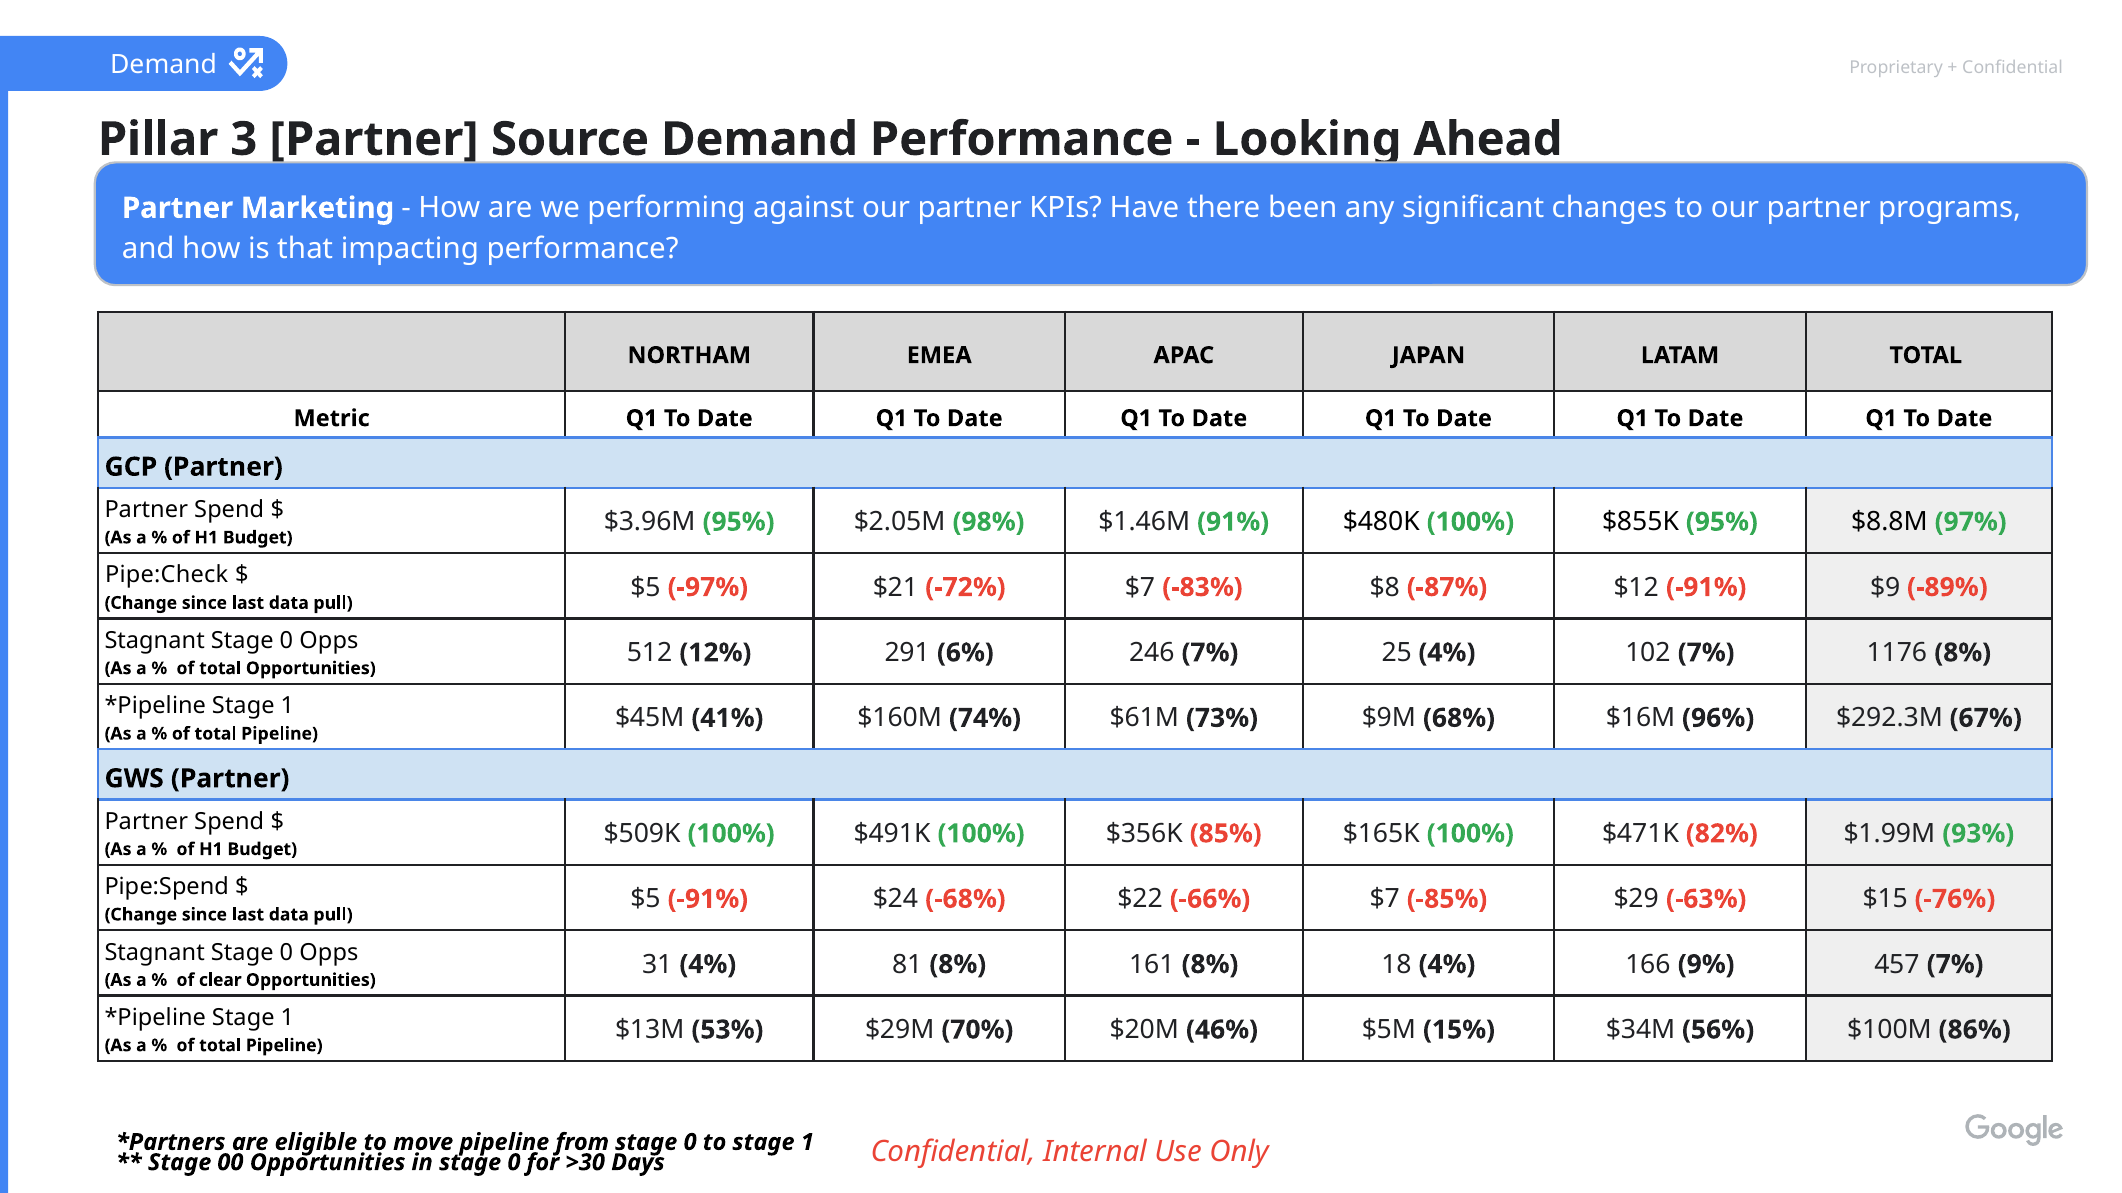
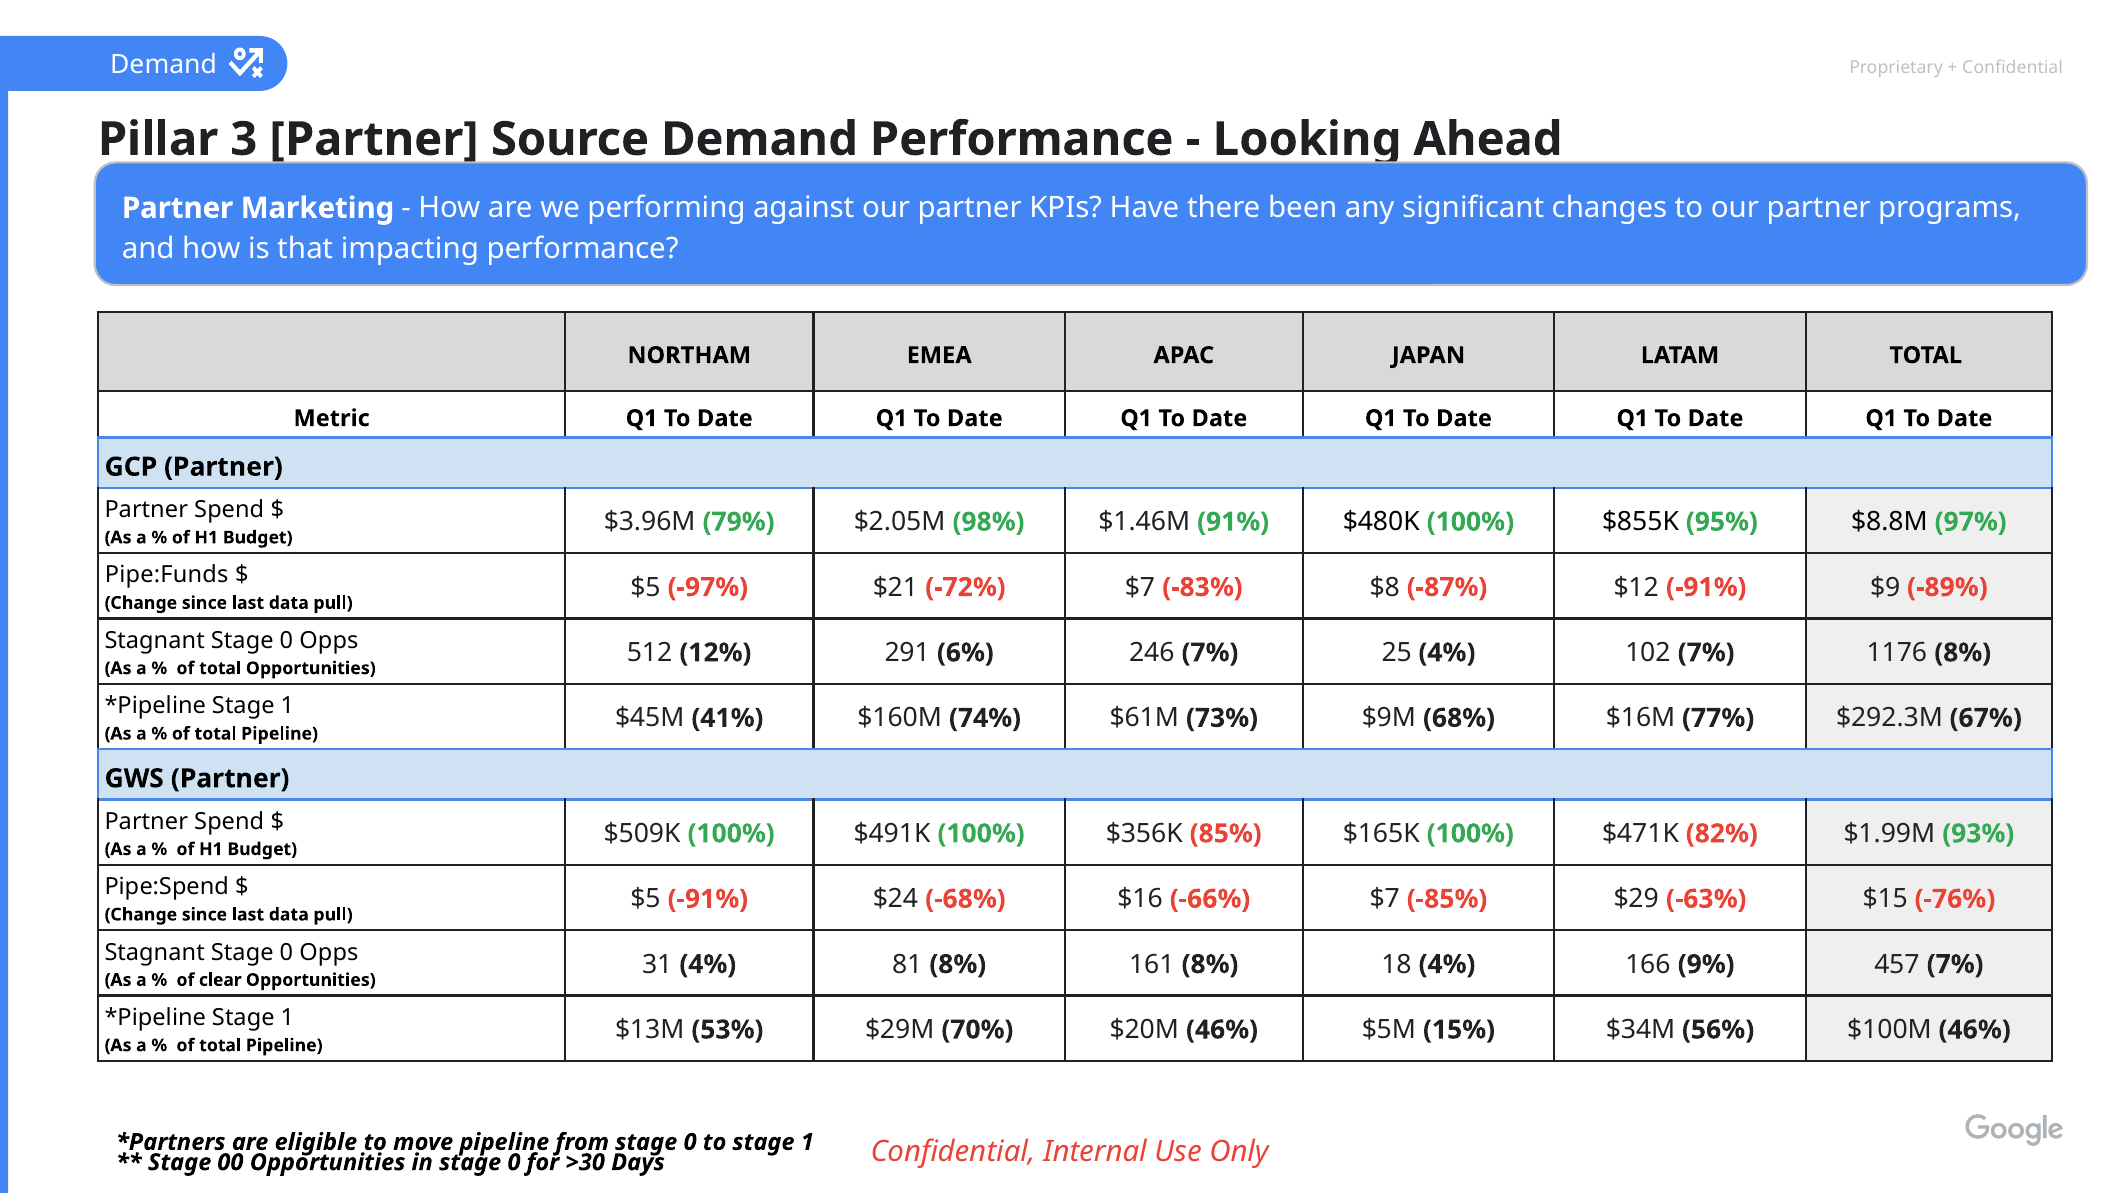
$3.96M 95%: 95% -> 79%
Pipe:Check: Pipe:Check -> Pipe:Funds
96%: 96% -> 77%
$22: $22 -> $16
$100M 86%: 86% -> 46%
